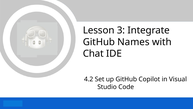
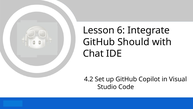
3: 3 -> 6
Names: Names -> Should
